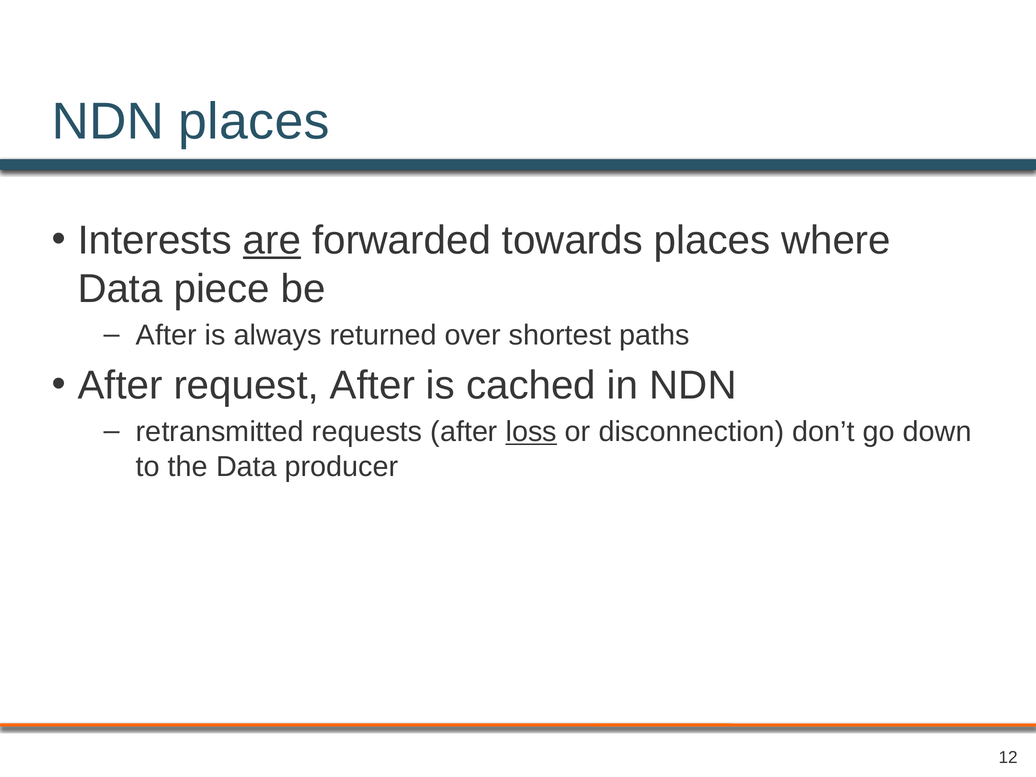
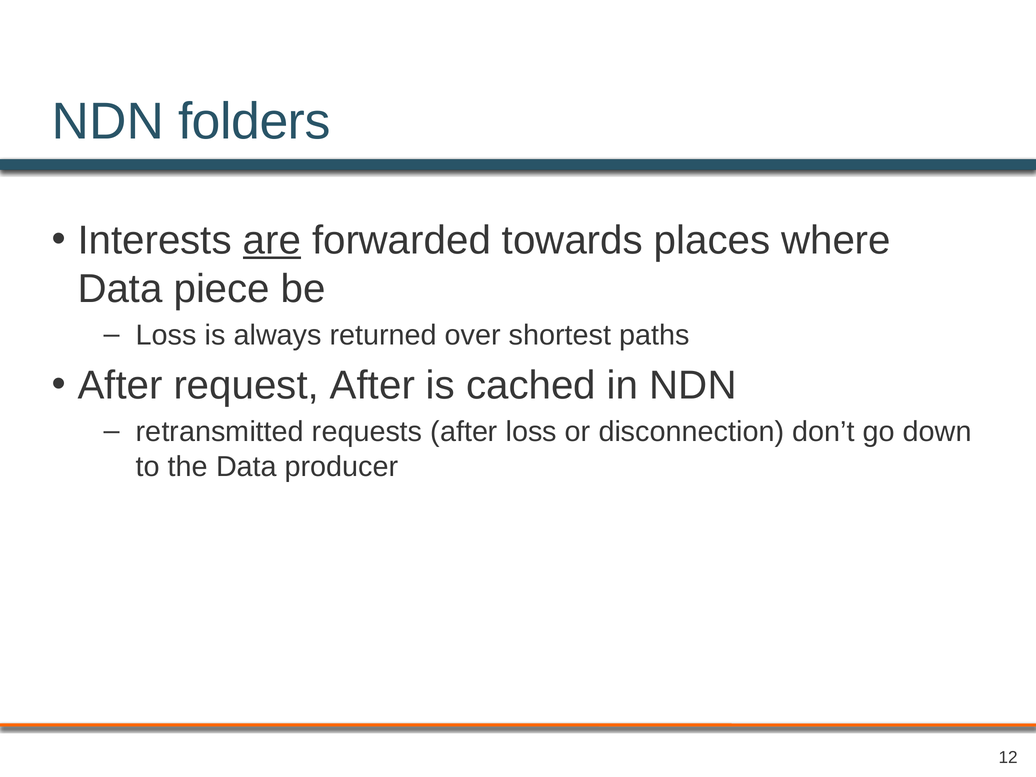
NDN places: places -> folders
After at (166, 335): After -> Loss
loss at (531, 432) underline: present -> none
